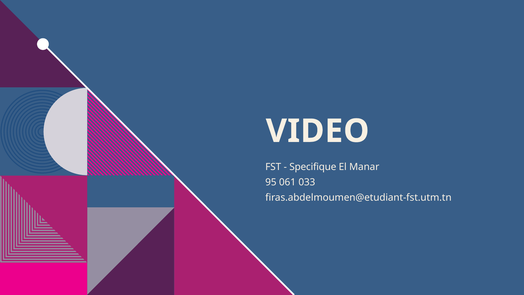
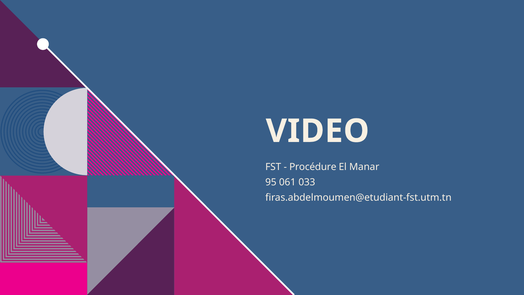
Specifique: Specifique -> Procédure
